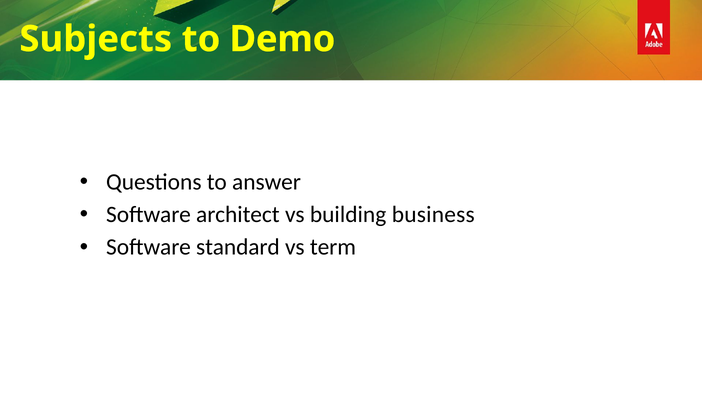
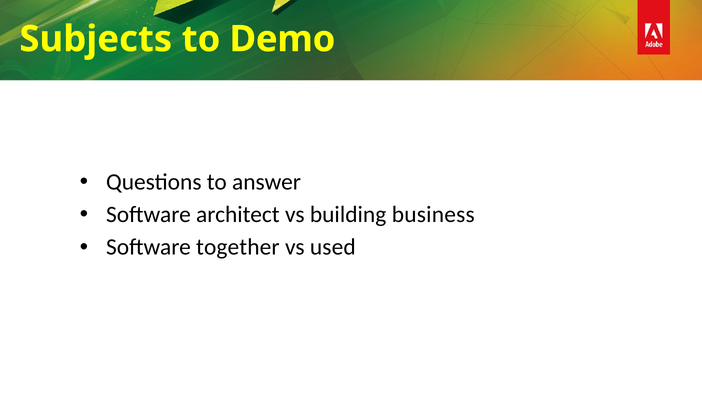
standard: standard -> together
term: term -> used
